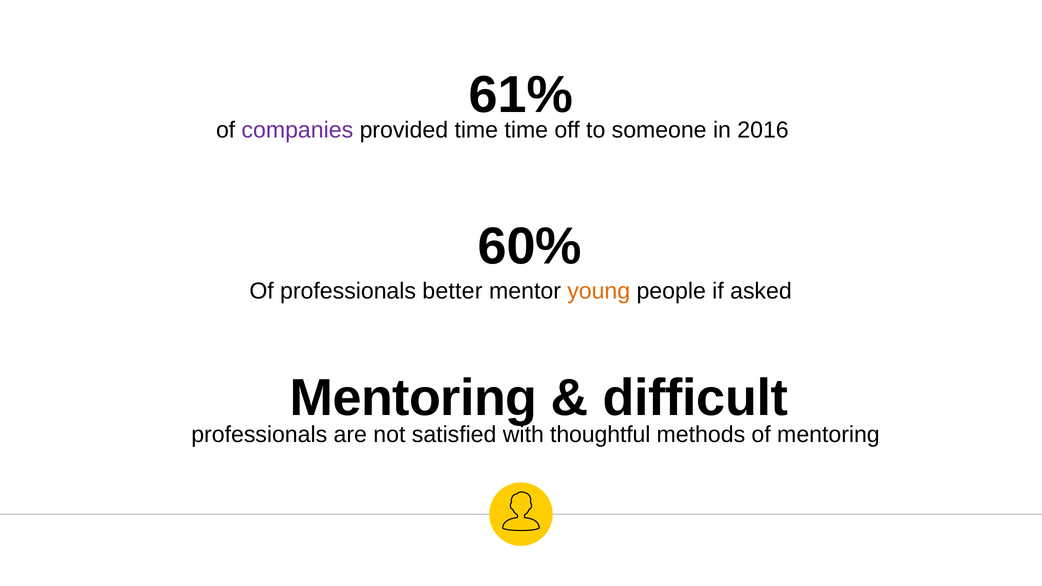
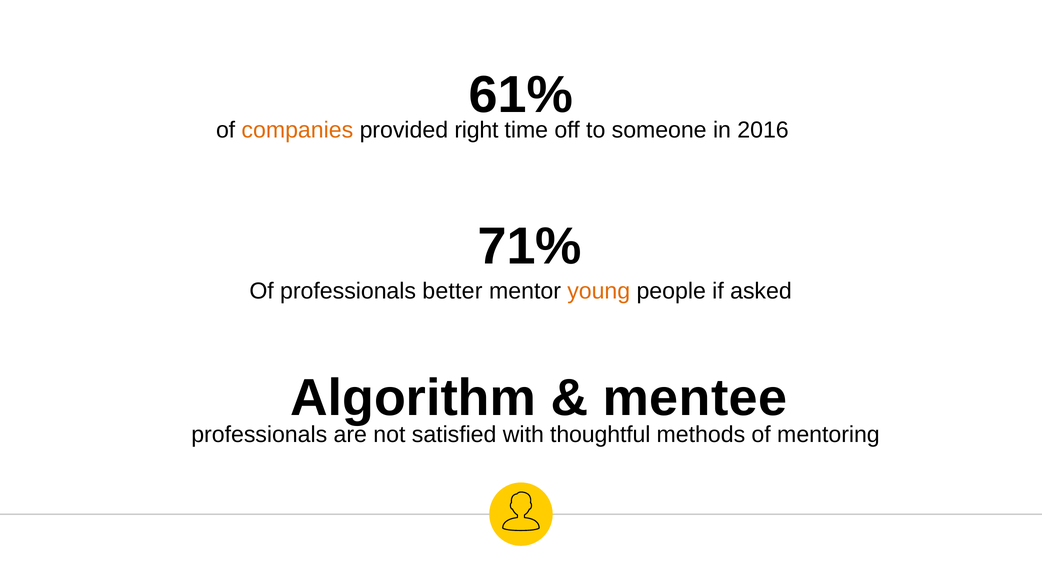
companies colour: purple -> orange
provided time: time -> right
60%: 60% -> 71%
Mentoring at (413, 398): Mentoring -> Algorithm
difficult: difficult -> mentee
